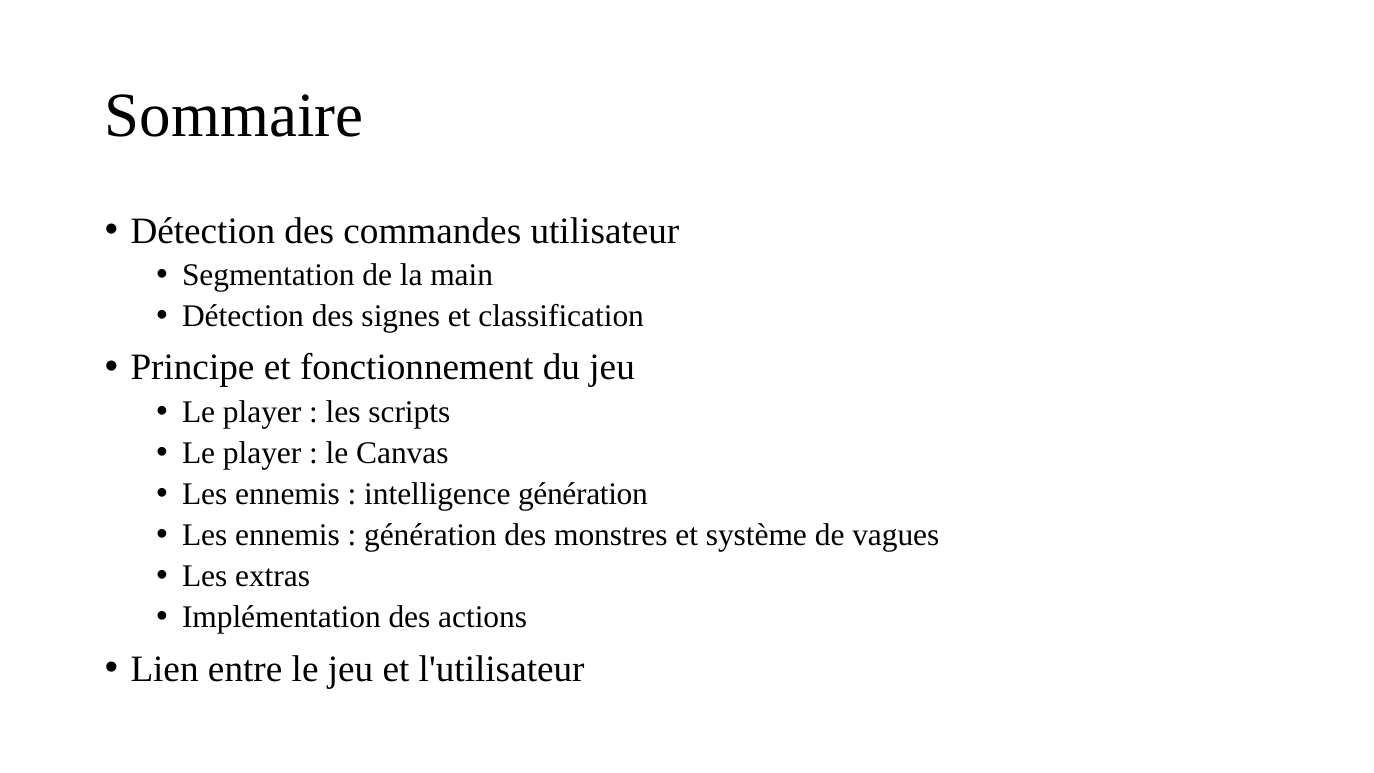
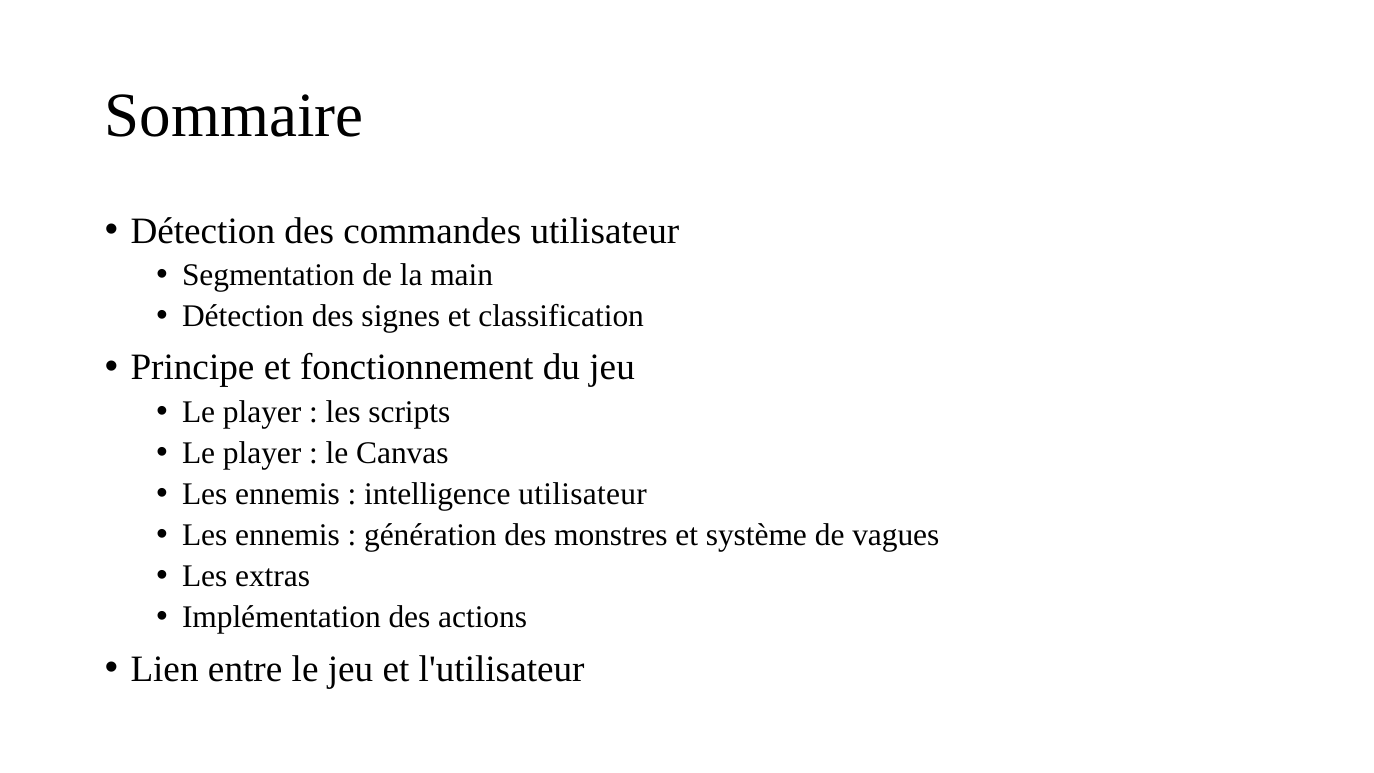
intelligence génération: génération -> utilisateur
